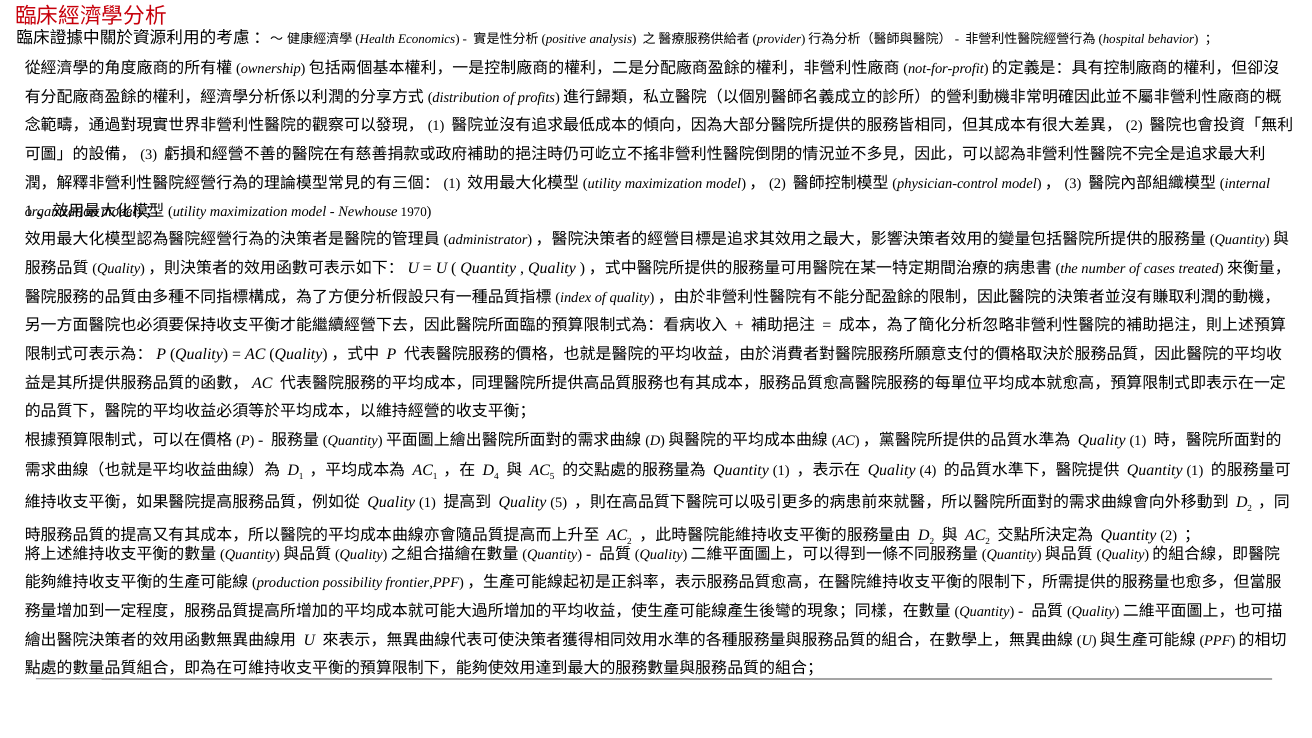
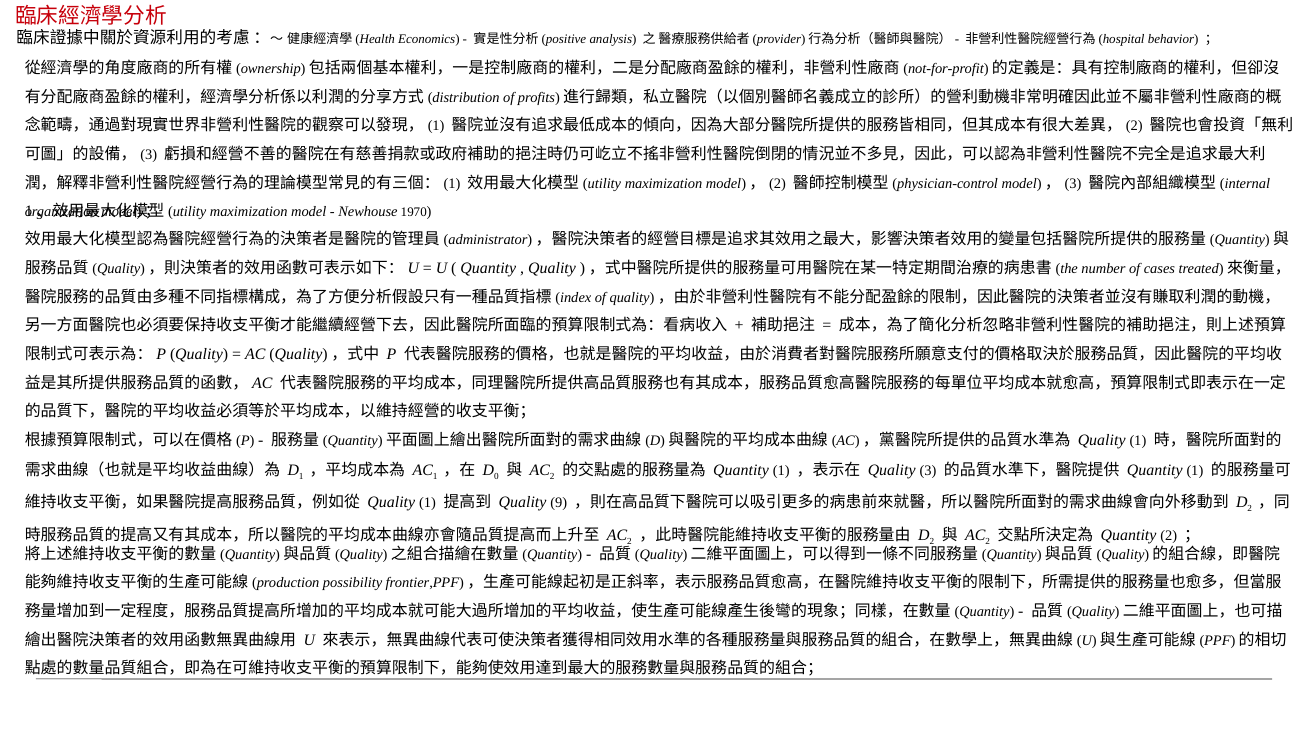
4 at (496, 476): 4 -> 0
5 at (552, 476): 5 -> 2
Quality 4: 4 -> 3
Quality 5: 5 -> 9
